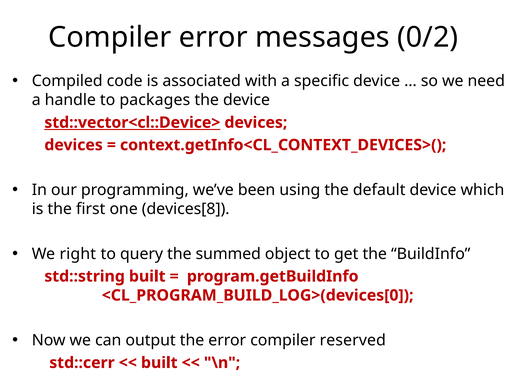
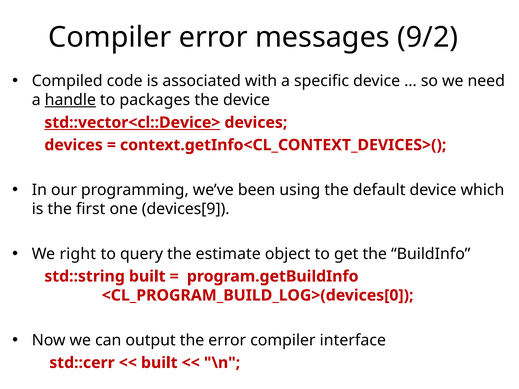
0/2: 0/2 -> 9/2
handle underline: none -> present
devices[8: devices[8 -> devices[9
summed: summed -> estimate
reserved: reserved -> interface
